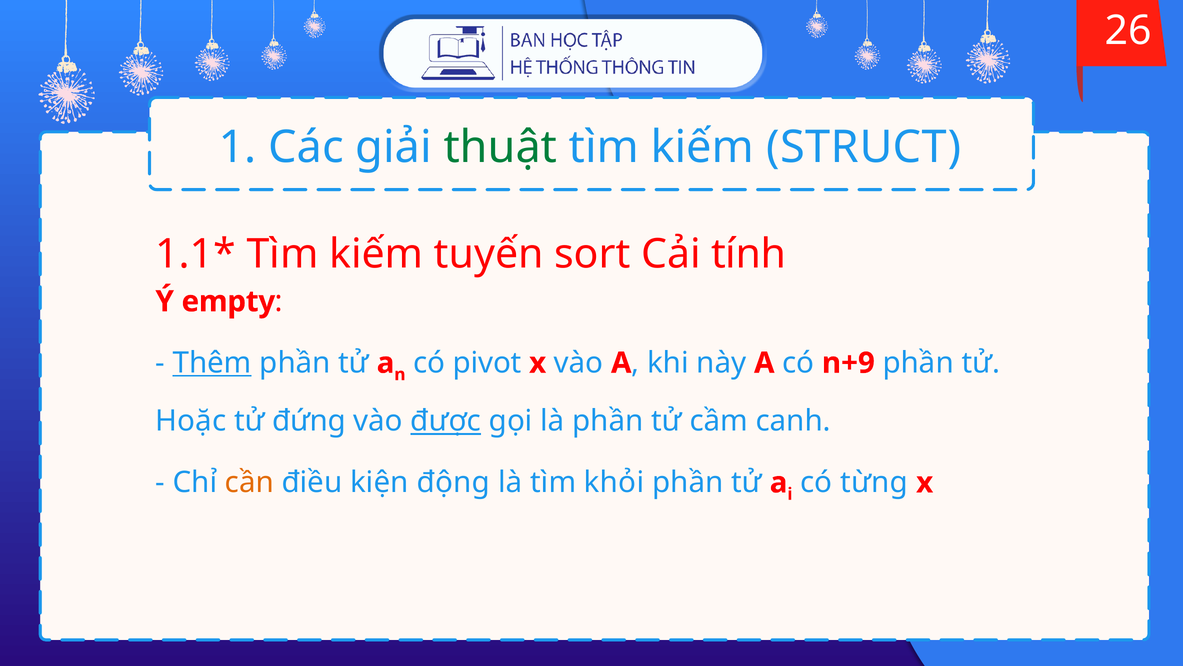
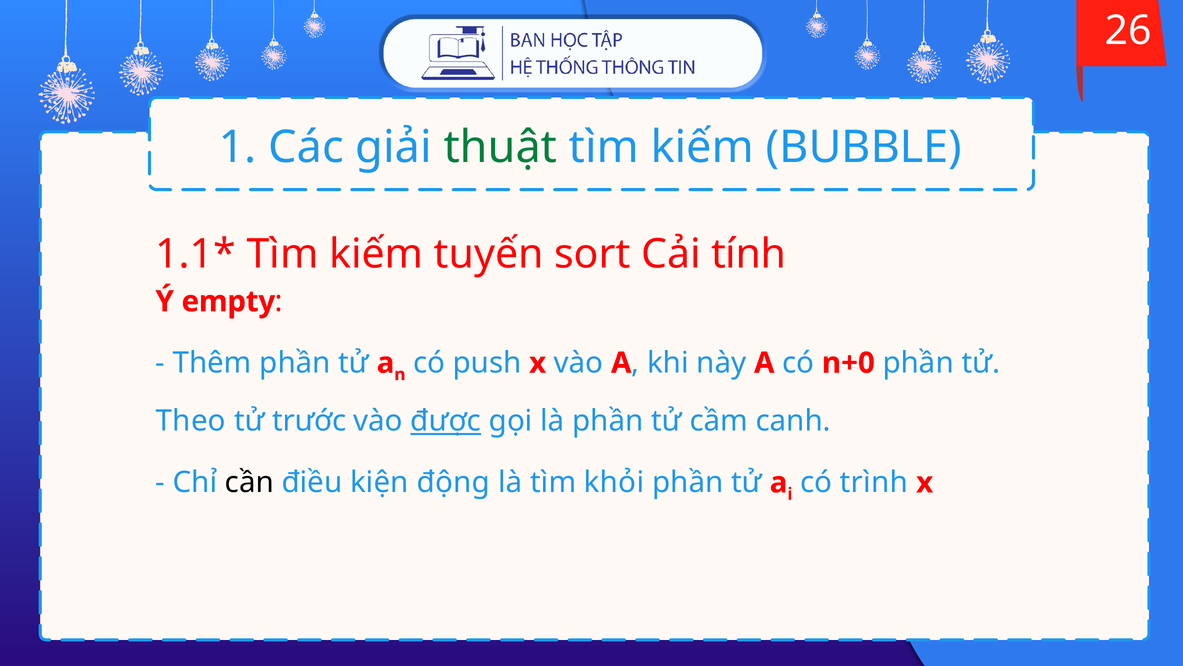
STRUCT: STRUCT -> BUBBLE
Thêm underline: present -> none
pivot: pivot -> push
n+9: n+9 -> n+0
Hoặc: Hoặc -> Theo
đứng: đứng -> trước
cần colour: orange -> black
từng: từng -> trình
